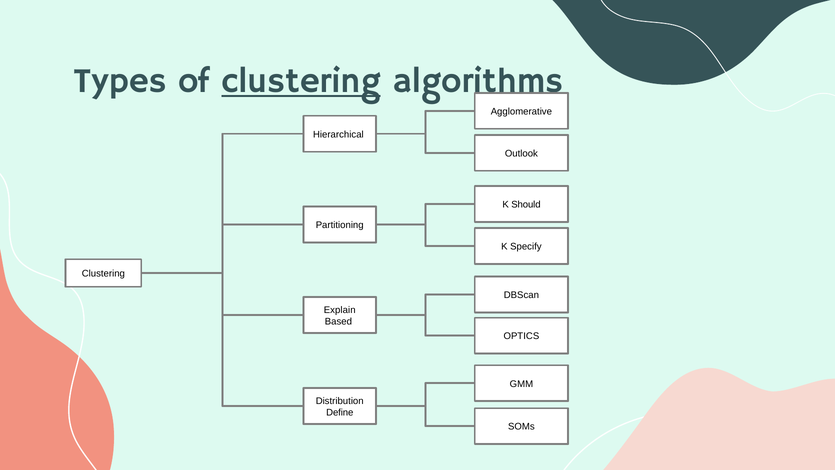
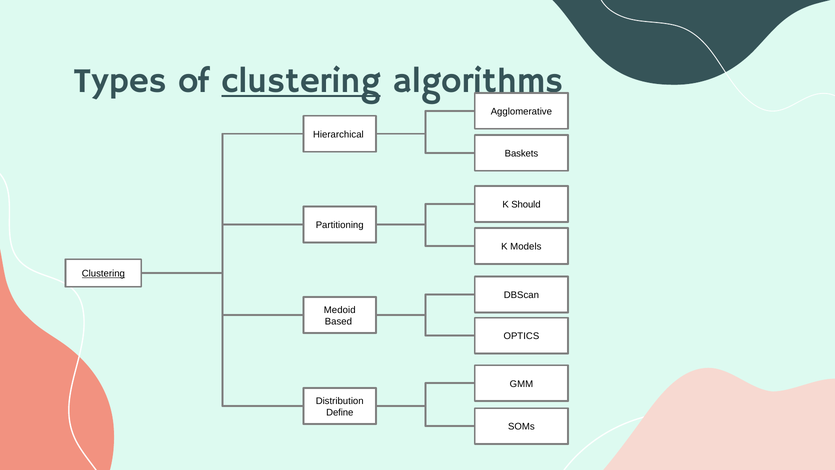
Outlook: Outlook -> Baskets
Specify: Specify -> Models
Clustering at (103, 274) underline: none -> present
Explain: Explain -> Medoid
